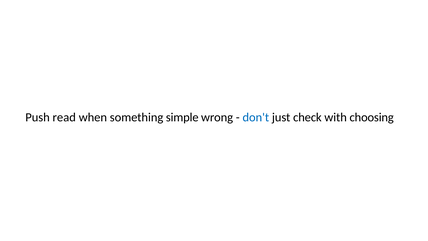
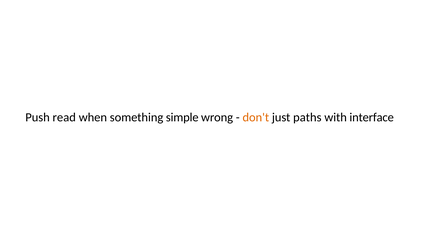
don't colour: blue -> orange
check: check -> paths
choosing: choosing -> interface
